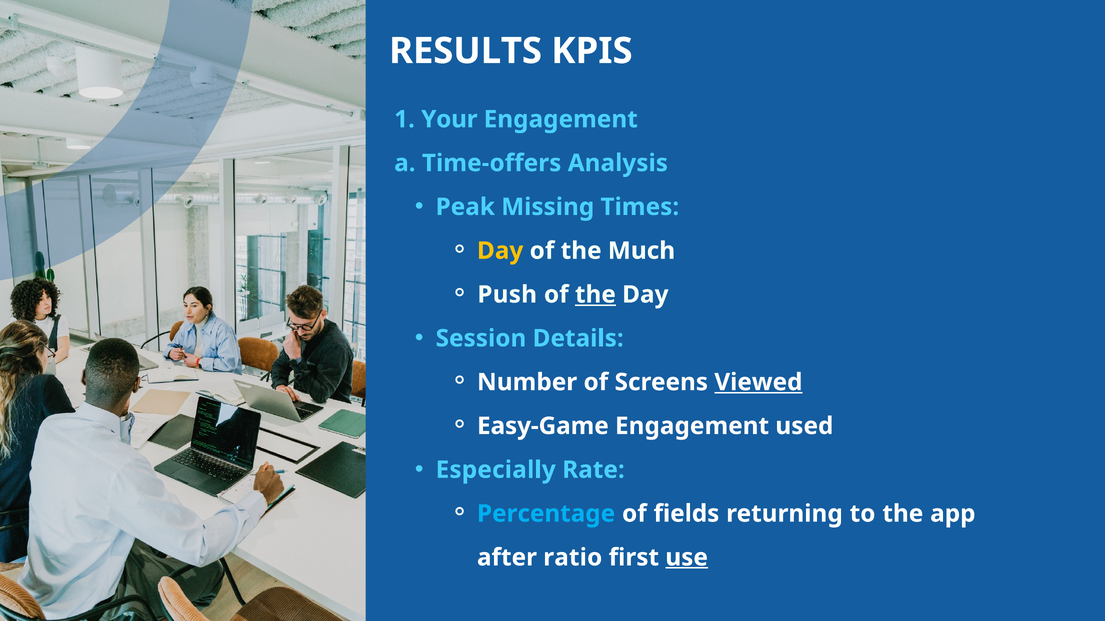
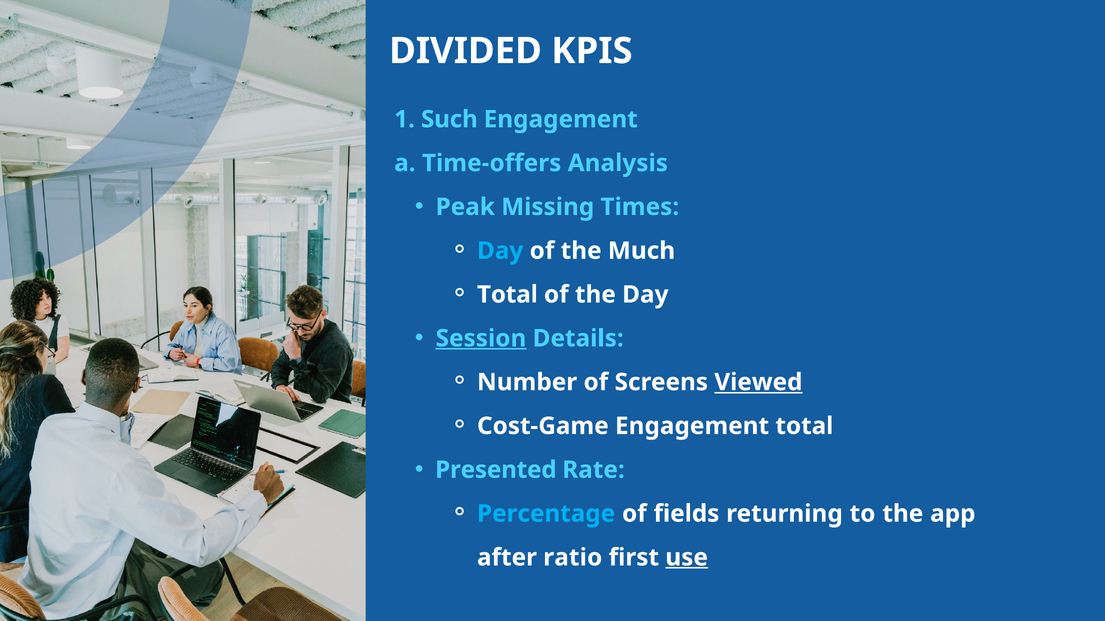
RESULTS: RESULTS -> DIVIDED
Your: Your -> Such
Day at (500, 251) colour: yellow -> light blue
Push at (507, 295): Push -> Total
the at (595, 295) underline: present -> none
Session underline: none -> present
Easy-Game: Easy-Game -> Cost-Game
Engagement used: used -> total
Especially: Especially -> Presented
